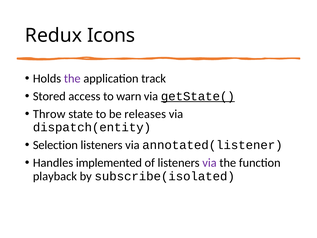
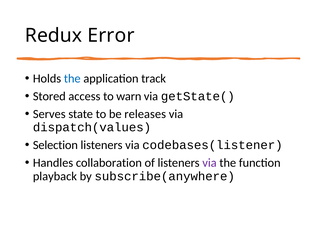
Icons: Icons -> Error
the at (72, 79) colour: purple -> blue
getState( underline: present -> none
Throw: Throw -> Serves
dispatch(entity: dispatch(entity -> dispatch(values
annotated(listener: annotated(listener -> codebases(listener
implemented: implemented -> collaboration
subscribe(isolated: subscribe(isolated -> subscribe(anywhere
